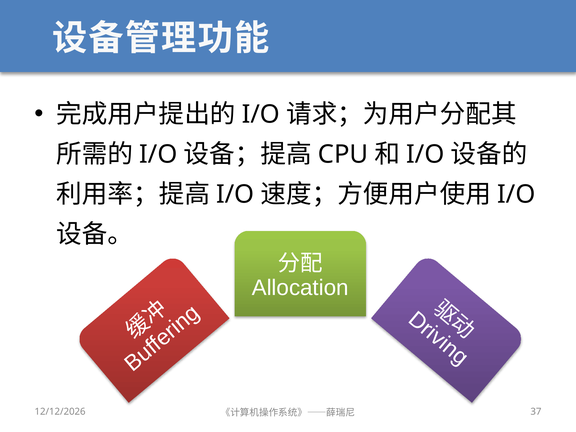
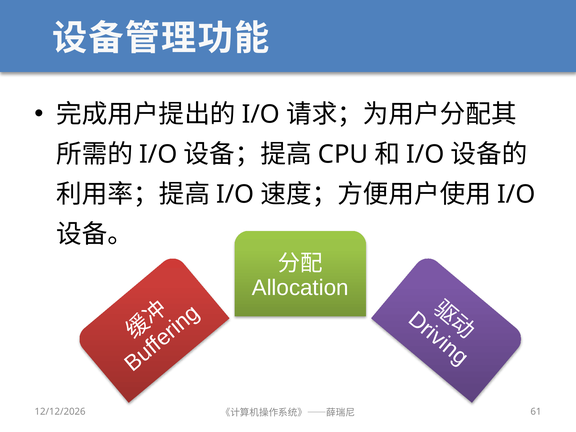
37: 37 -> 61
